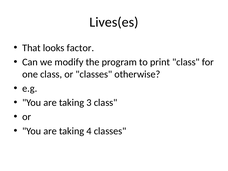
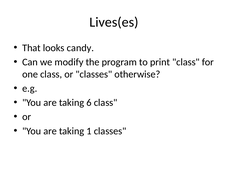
factor: factor -> candy
3: 3 -> 6
4: 4 -> 1
